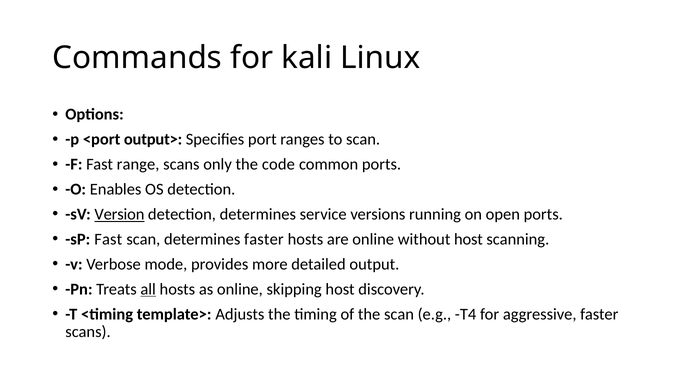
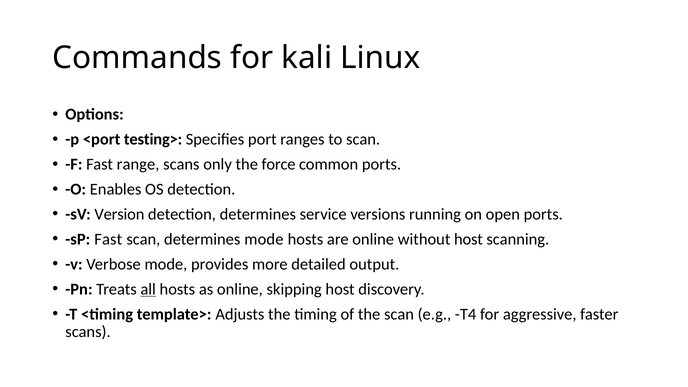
output>: output> -> testing>
code: code -> force
Version underline: present -> none
determines faster: faster -> mode
